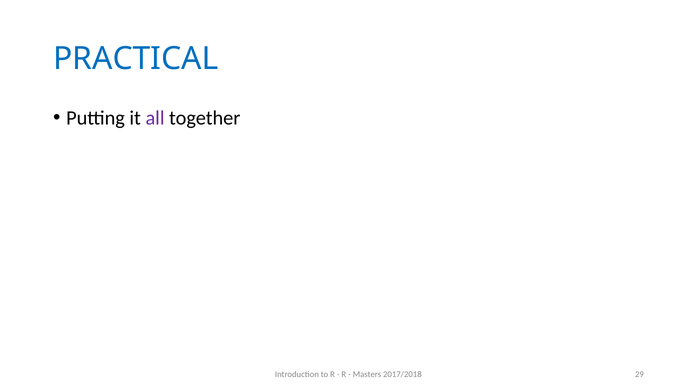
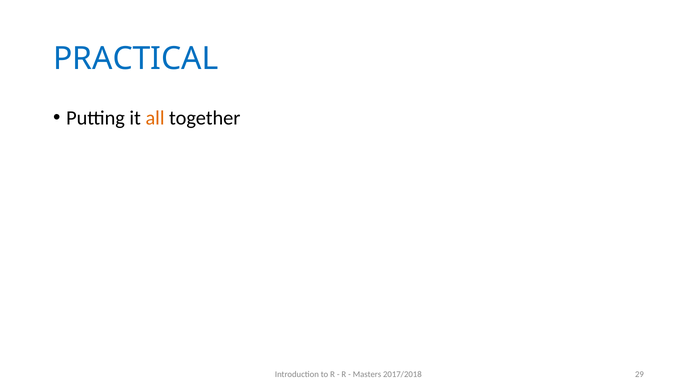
all colour: purple -> orange
